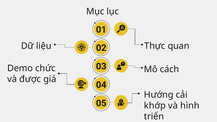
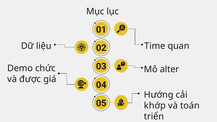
Thực: Thực -> Time
cách: cách -> alter
hình: hình -> toán
